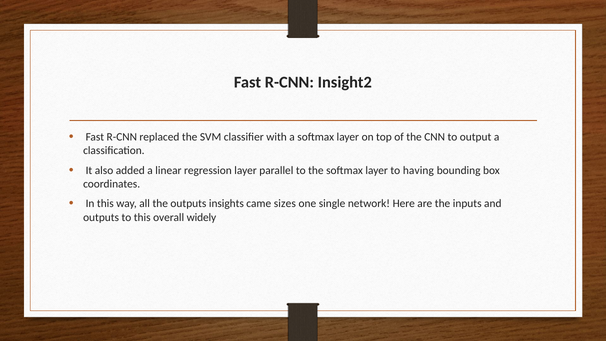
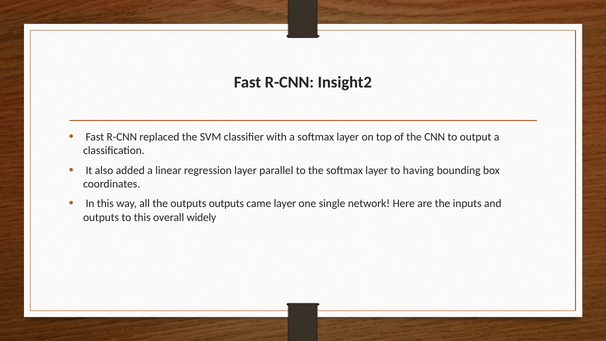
outputs insights: insights -> outputs
came sizes: sizes -> layer
